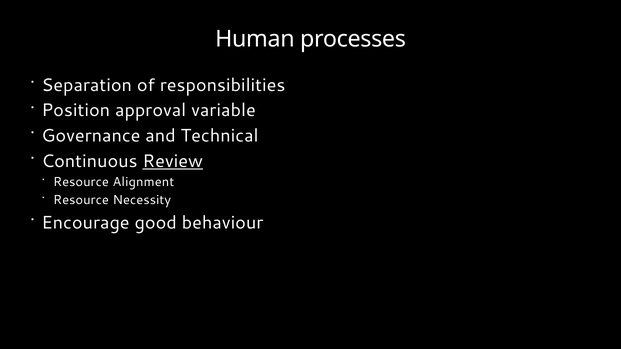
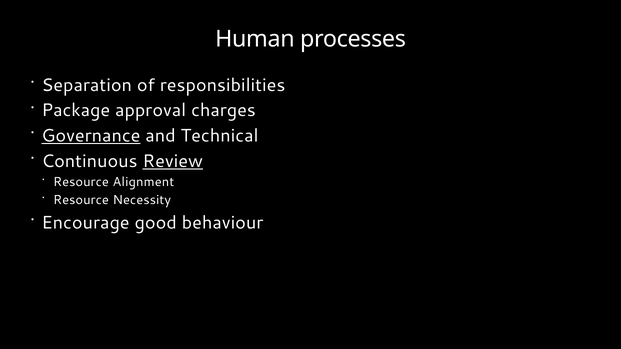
Position: Position -> Package
variable: variable -> charges
Governance underline: none -> present
